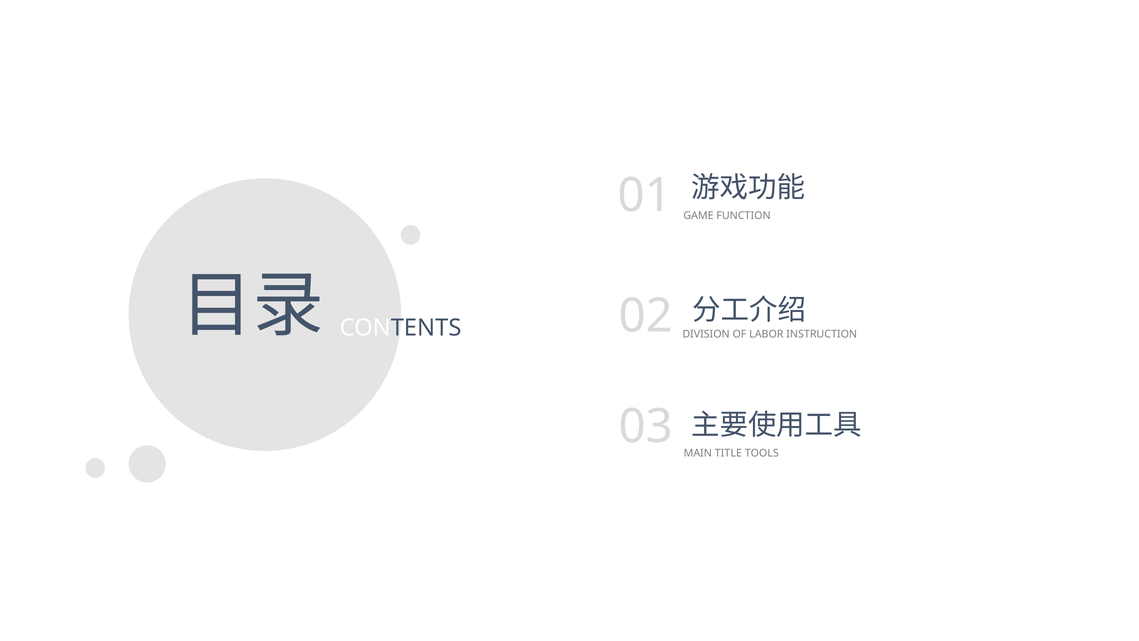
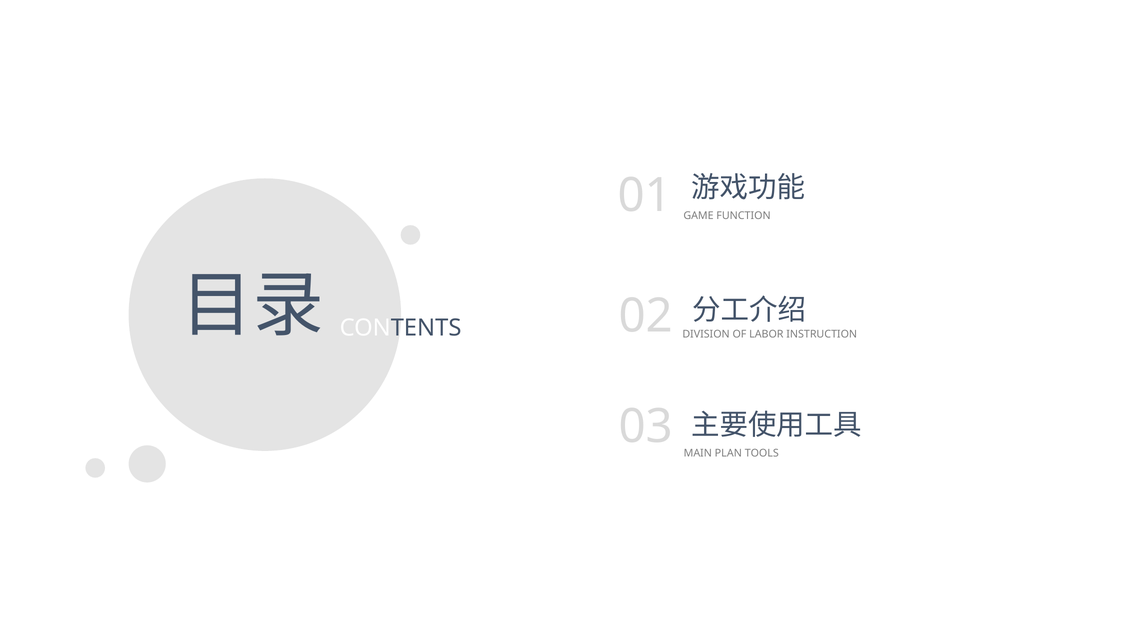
TITLE: TITLE -> PLAN
